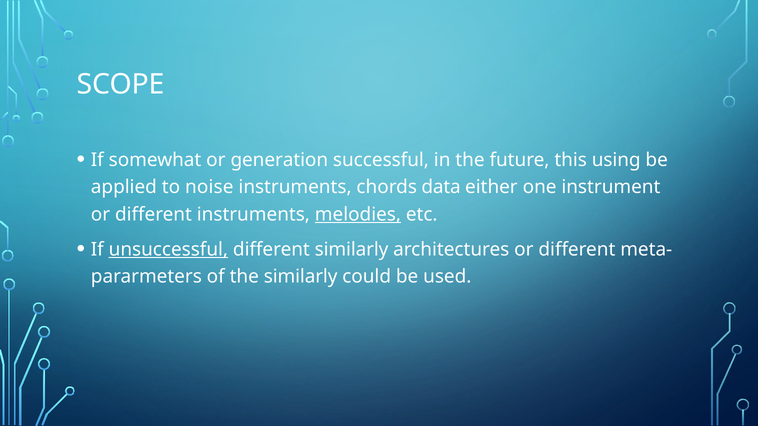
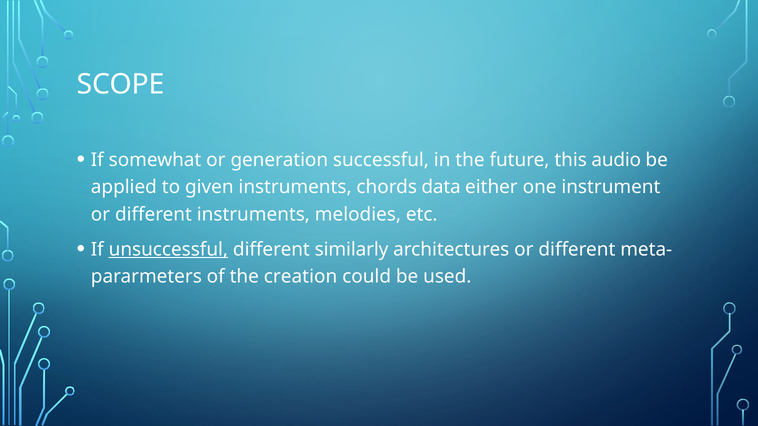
using: using -> audio
noise: noise -> given
melodies underline: present -> none
the similarly: similarly -> creation
